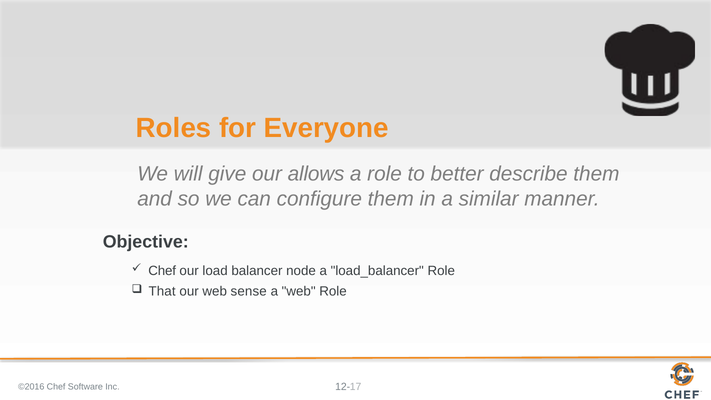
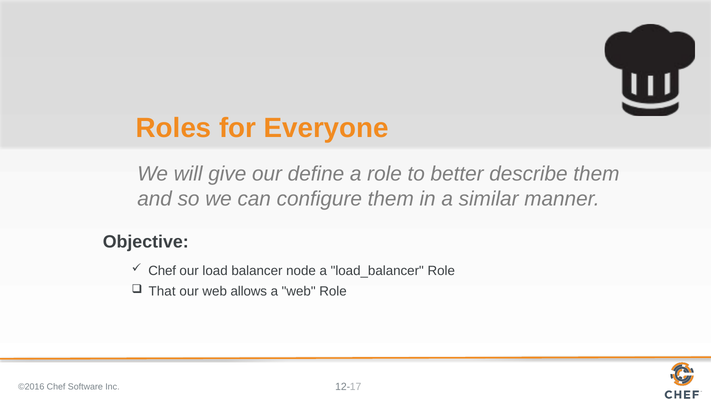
allows: allows -> define
sense: sense -> allows
